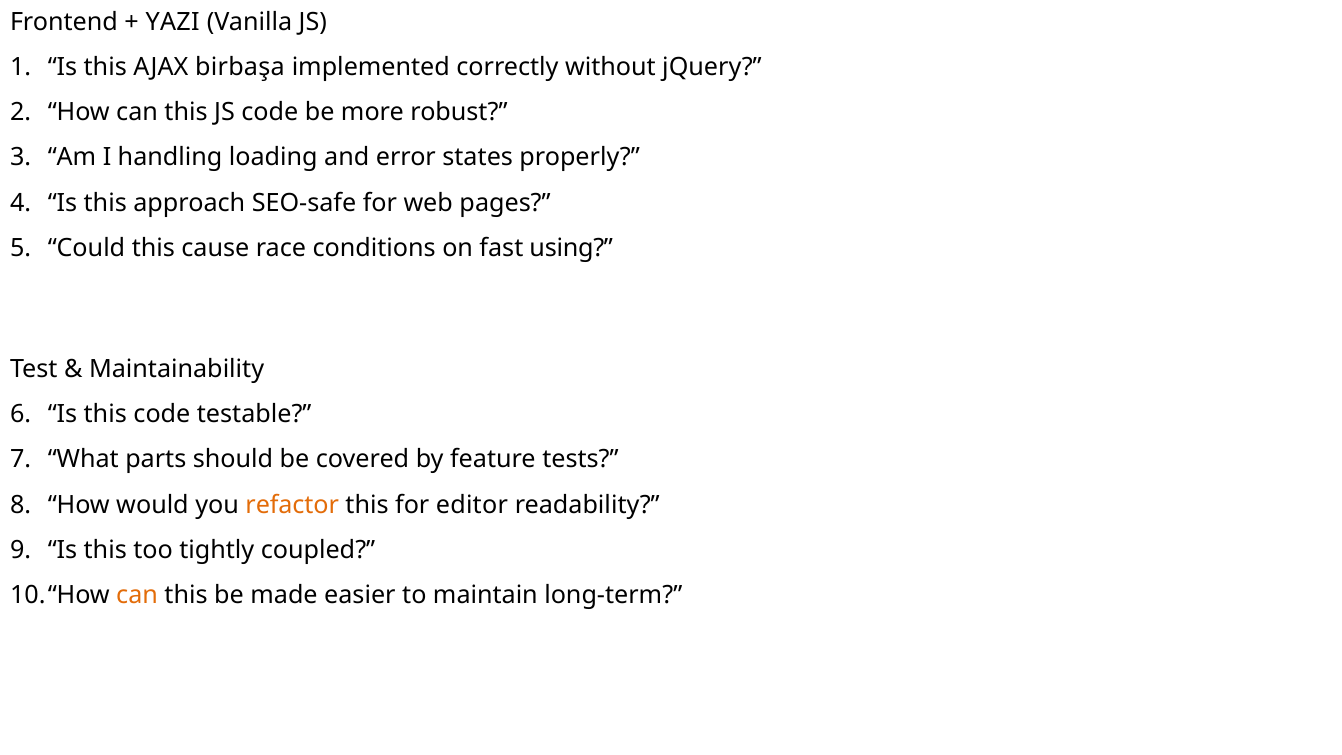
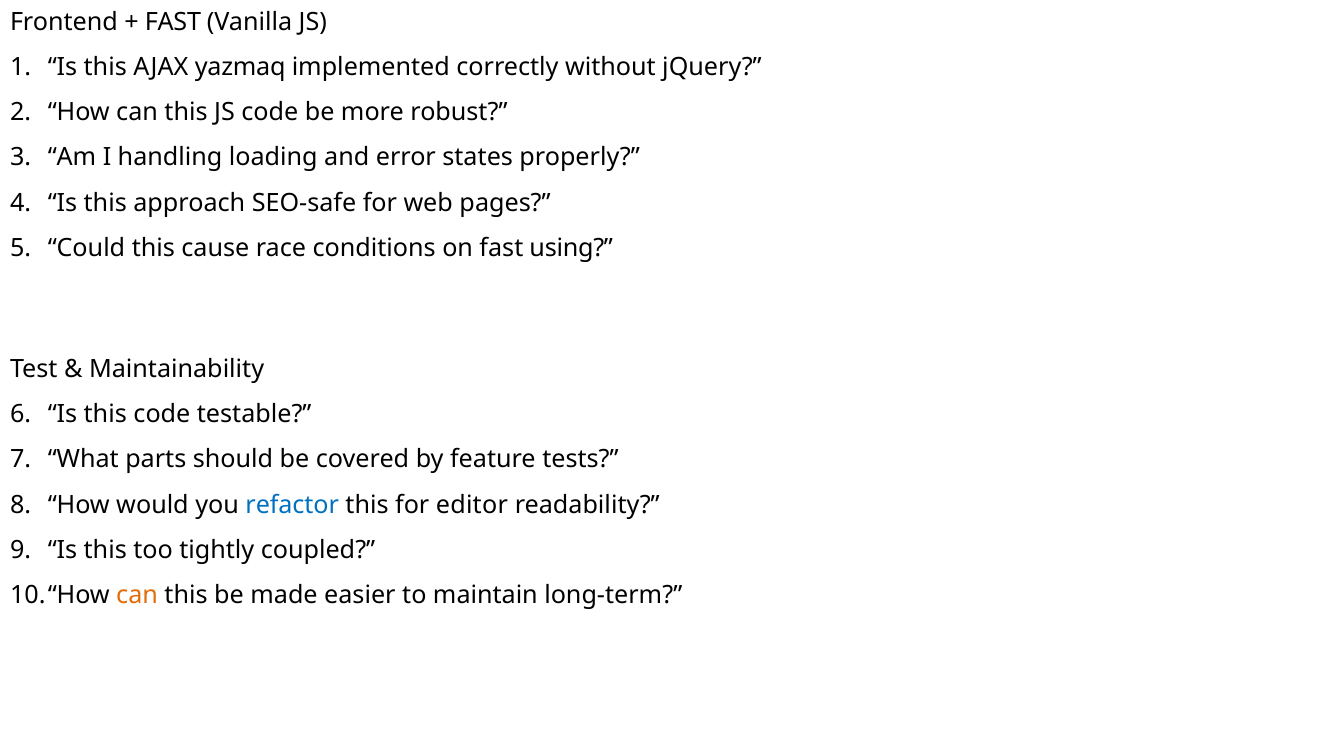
YAZI at (173, 22): YAZI -> FAST
birbaşa: birbaşa -> yazmaq
refactor colour: orange -> blue
